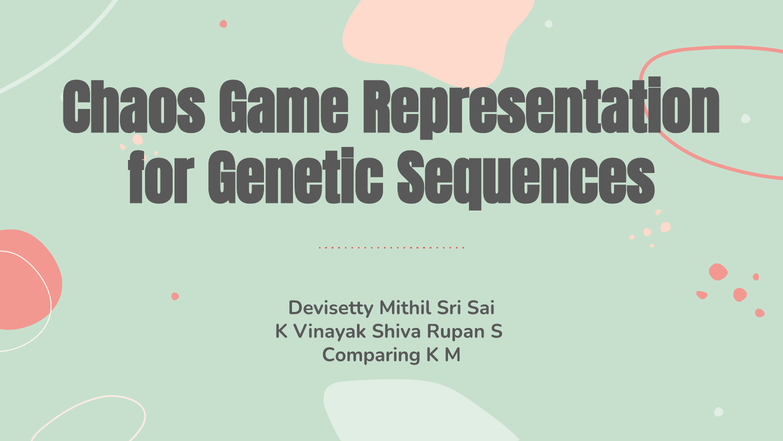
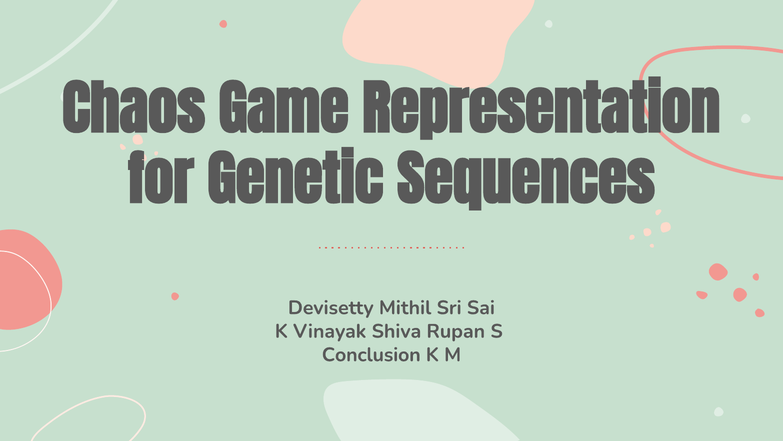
Comparing: Comparing -> Conclusion
